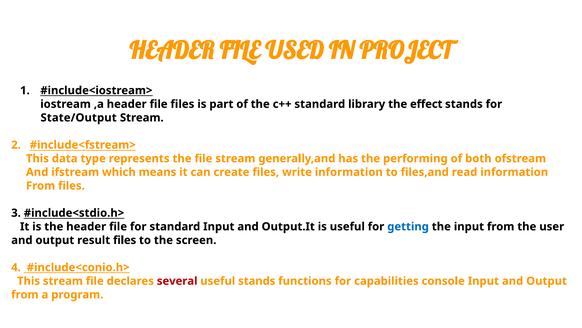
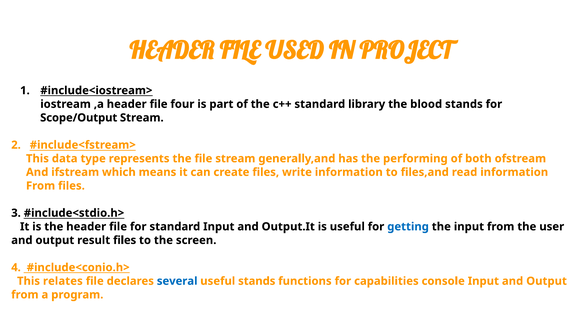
file files: files -> four
effect: effect -> blood
State/Output: State/Output -> Scope/Output
This stream: stream -> relates
several colour: red -> blue
